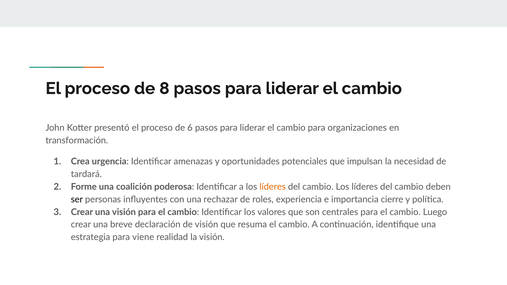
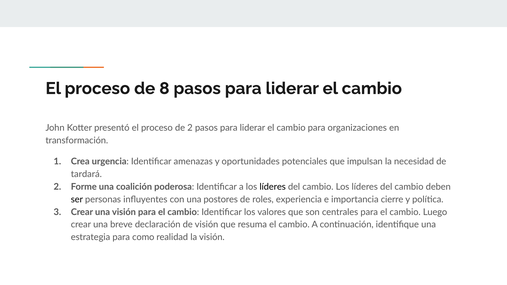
de 6: 6 -> 2
líderes at (273, 187) colour: orange -> black
rechazar: rechazar -> postores
viene: viene -> como
